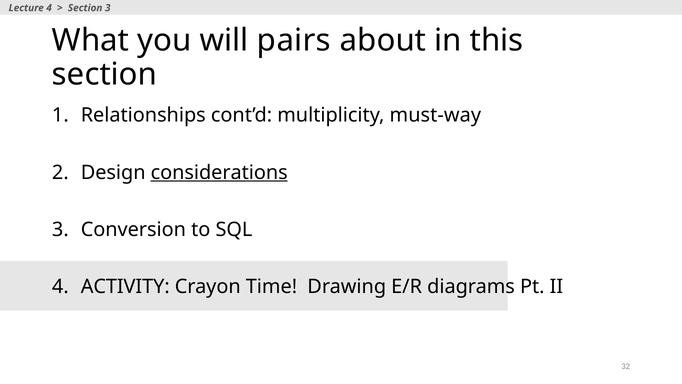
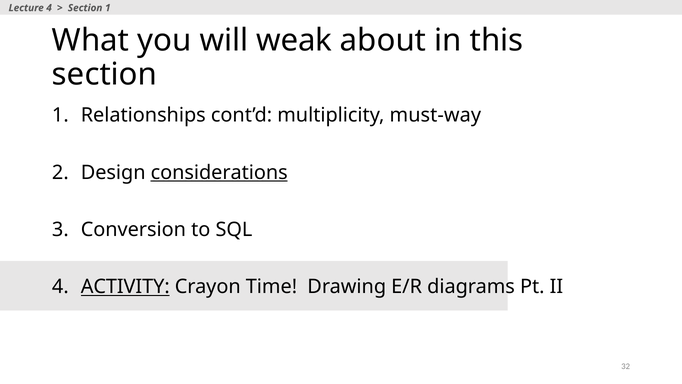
3 at (108, 8): 3 -> 1
pairs: pairs -> weak
ACTIVITY underline: none -> present
